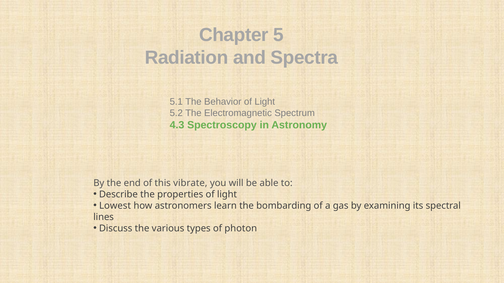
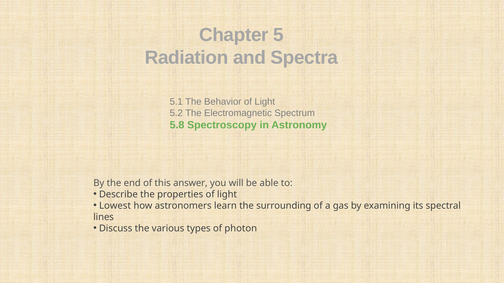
4.3: 4.3 -> 5.8
vibrate: vibrate -> answer
bombarding: bombarding -> surrounding
